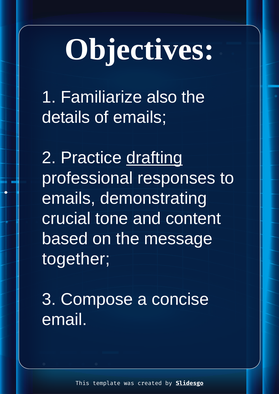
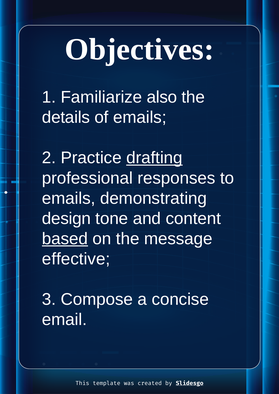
crucial: crucial -> design
based underline: none -> present
together: together -> effective
